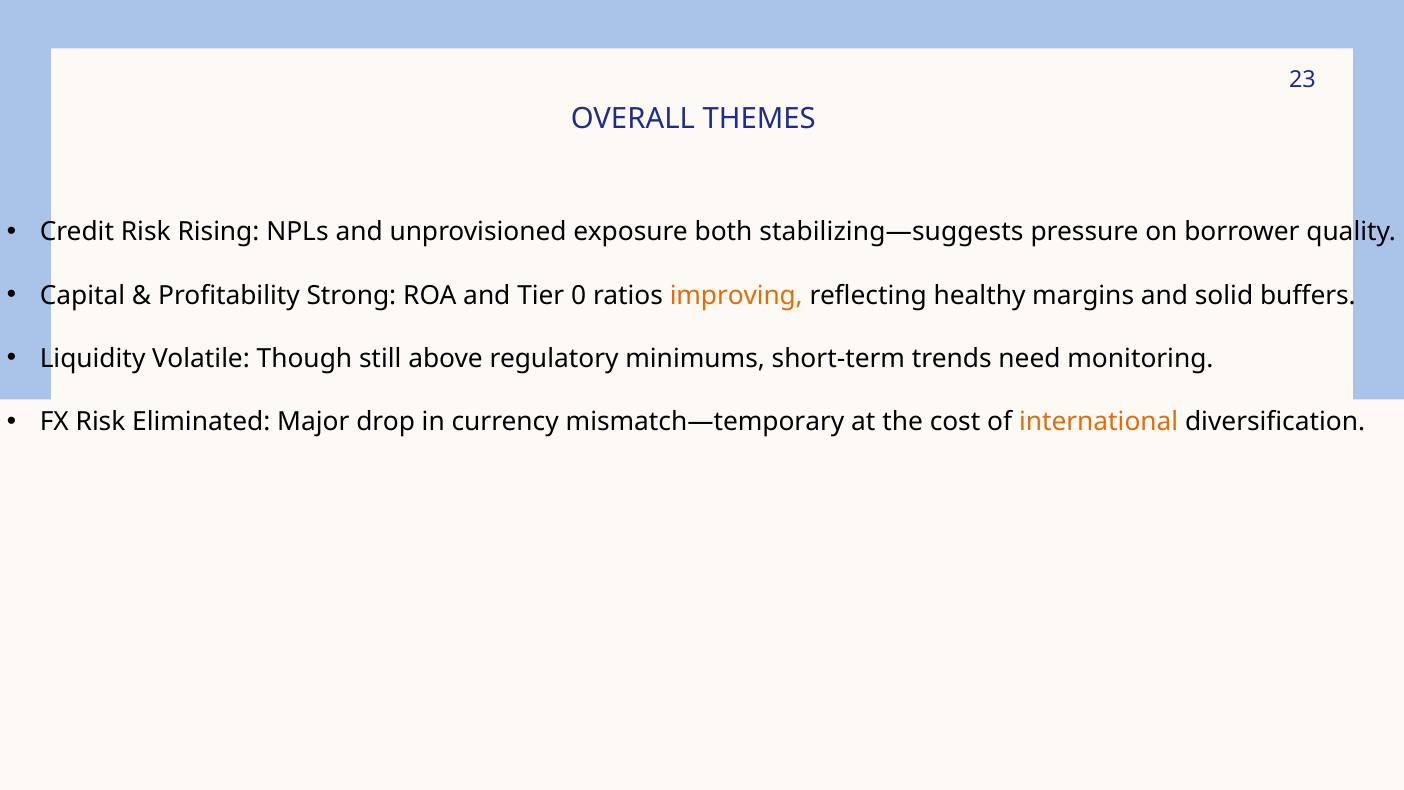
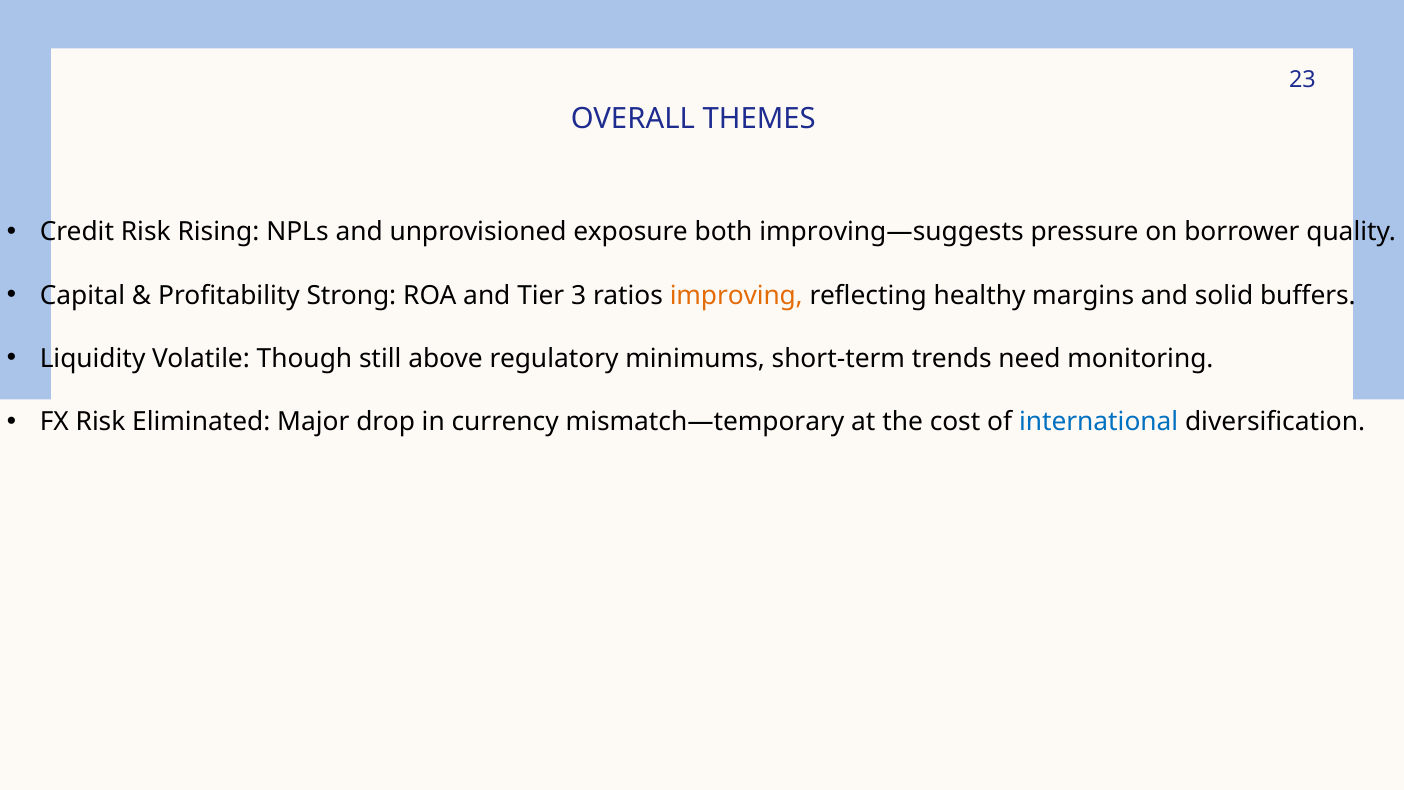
stabilizing—suggests: stabilizing—suggests -> improving—suggests
0: 0 -> 3
international colour: orange -> blue
